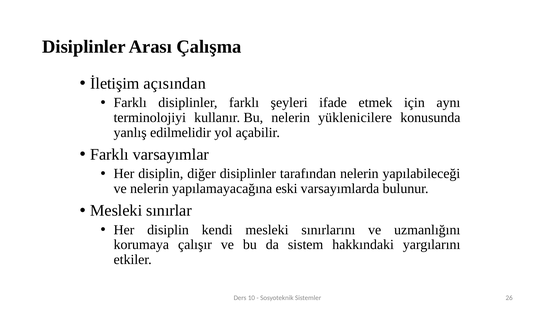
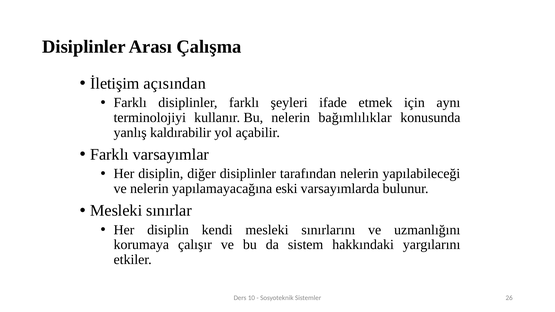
yüklenicilere: yüklenicilere -> bağımlılıklar
edilmelidir: edilmelidir -> kaldırabilir
